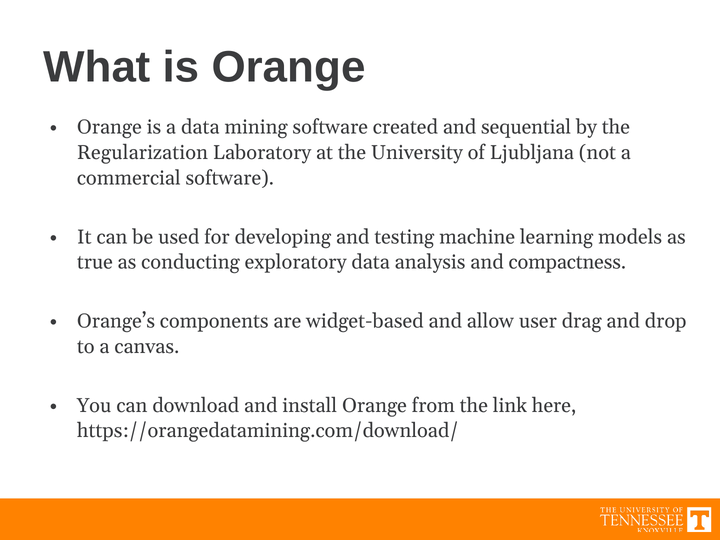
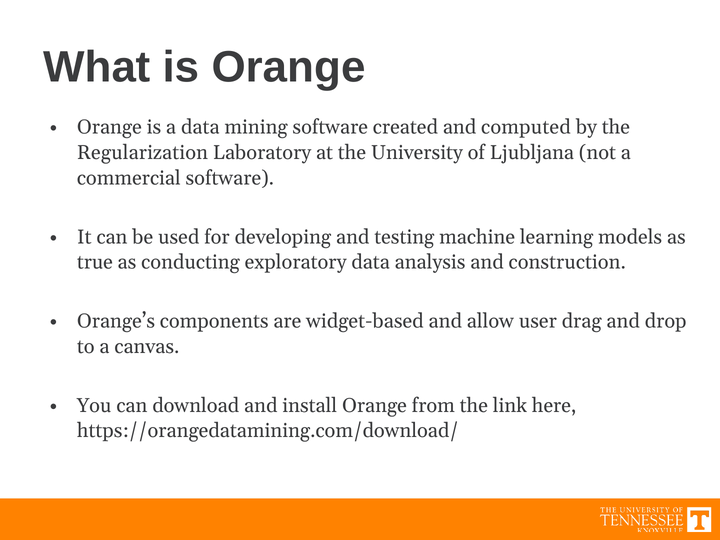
sequential: sequential -> computed
compactness: compactness -> construction
